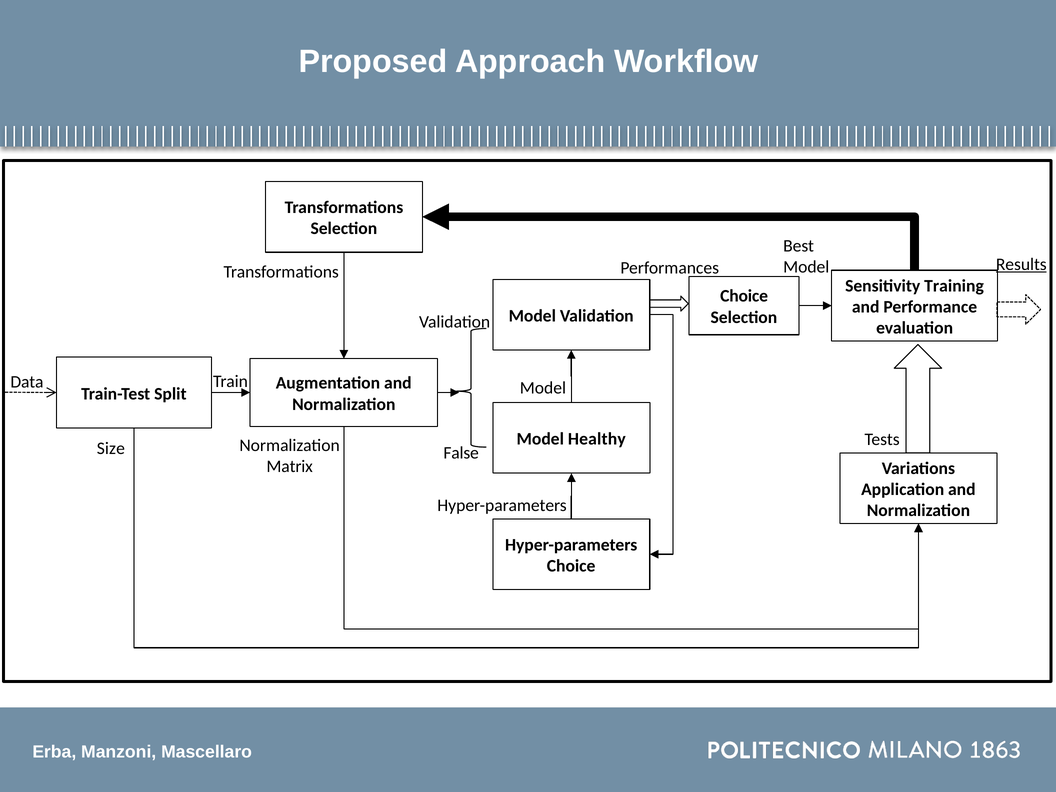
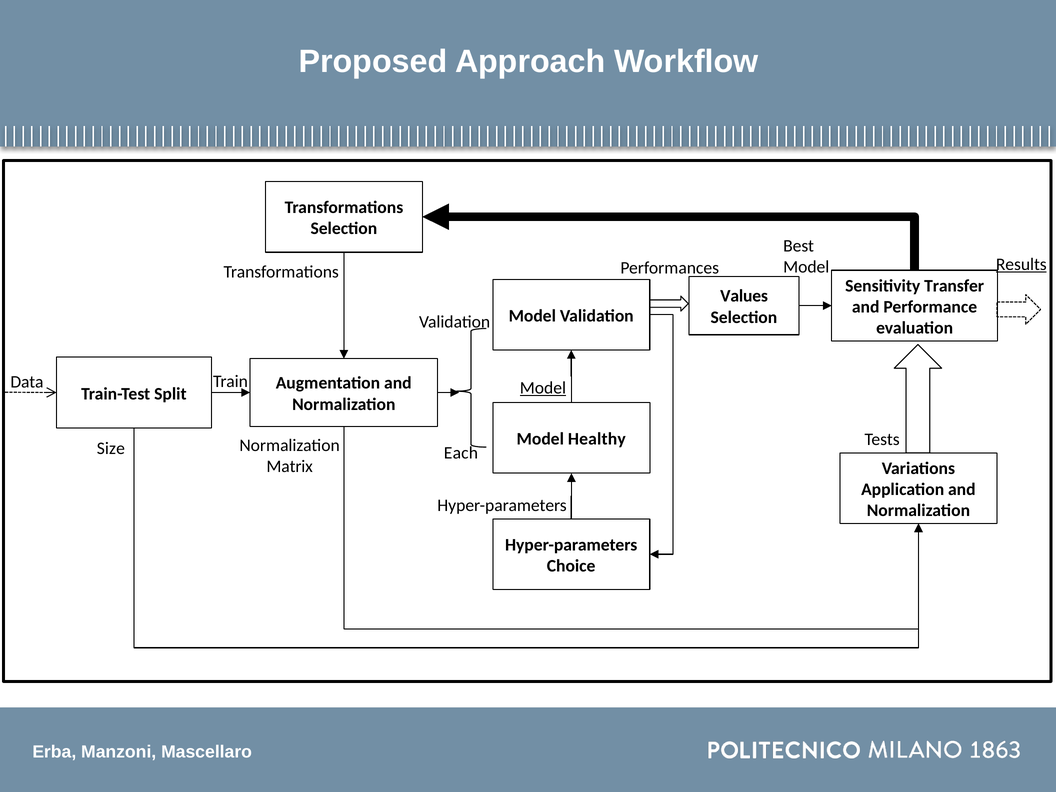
Training: Training -> Transfer
Choice at (744, 296): Choice -> Values
Model at (543, 388) underline: none -> present
False: False -> Each
